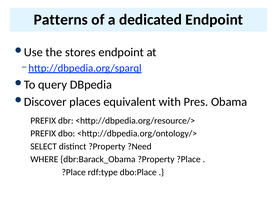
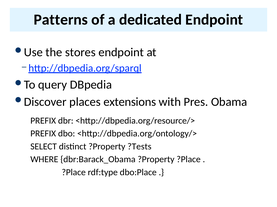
equivalent: equivalent -> extensions
?Need: ?Need -> ?Tests
